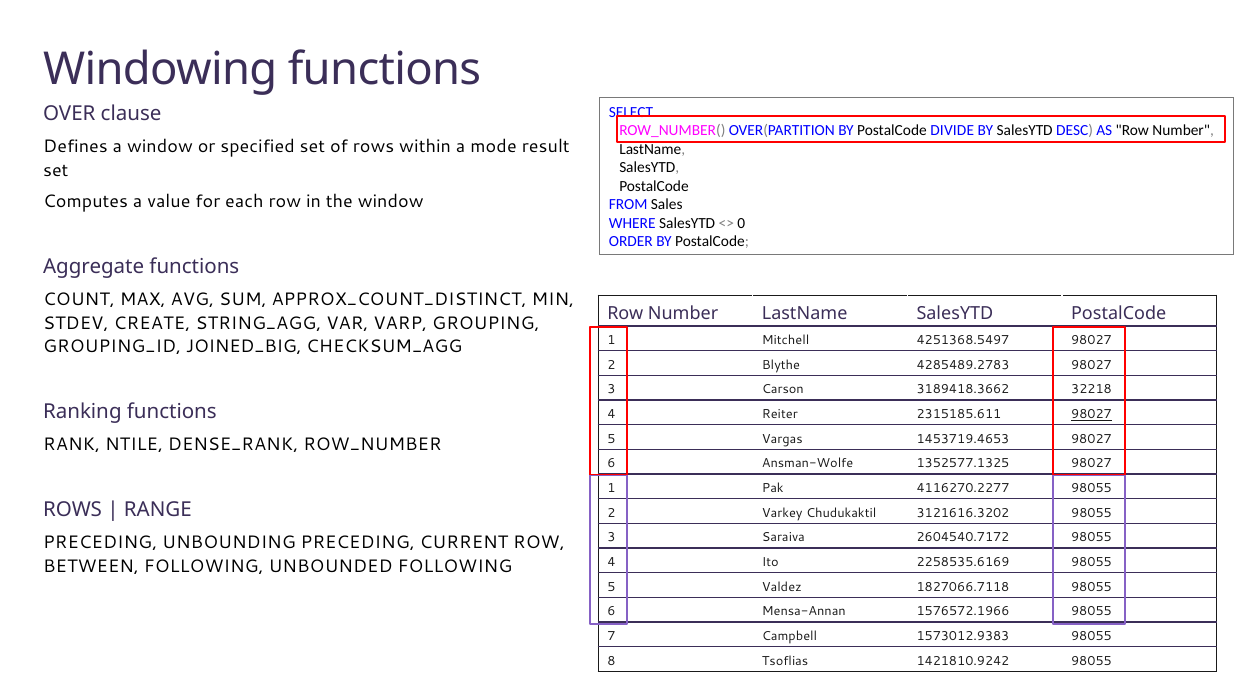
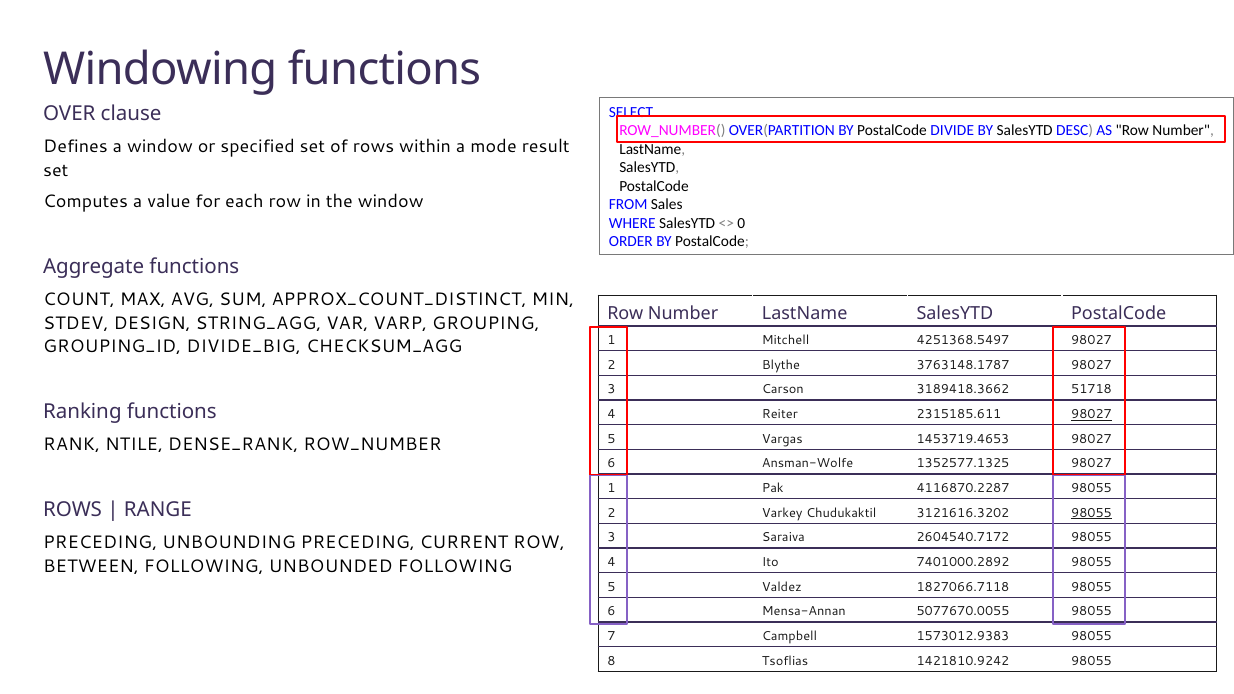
CREATE: CREATE -> DESIGN
JOINED_BIG: JOINED_BIG -> DIVIDE_BIG
4285489.2783: 4285489.2783 -> 3763148.1787
32218: 32218 -> 51718
4116270.2277: 4116270.2277 -> 4116870.2287
98055 at (1091, 513) underline: none -> present
2258535.6169: 2258535.6169 -> 7401000.2892
1576572.1966: 1576572.1966 -> 5077670.0055
